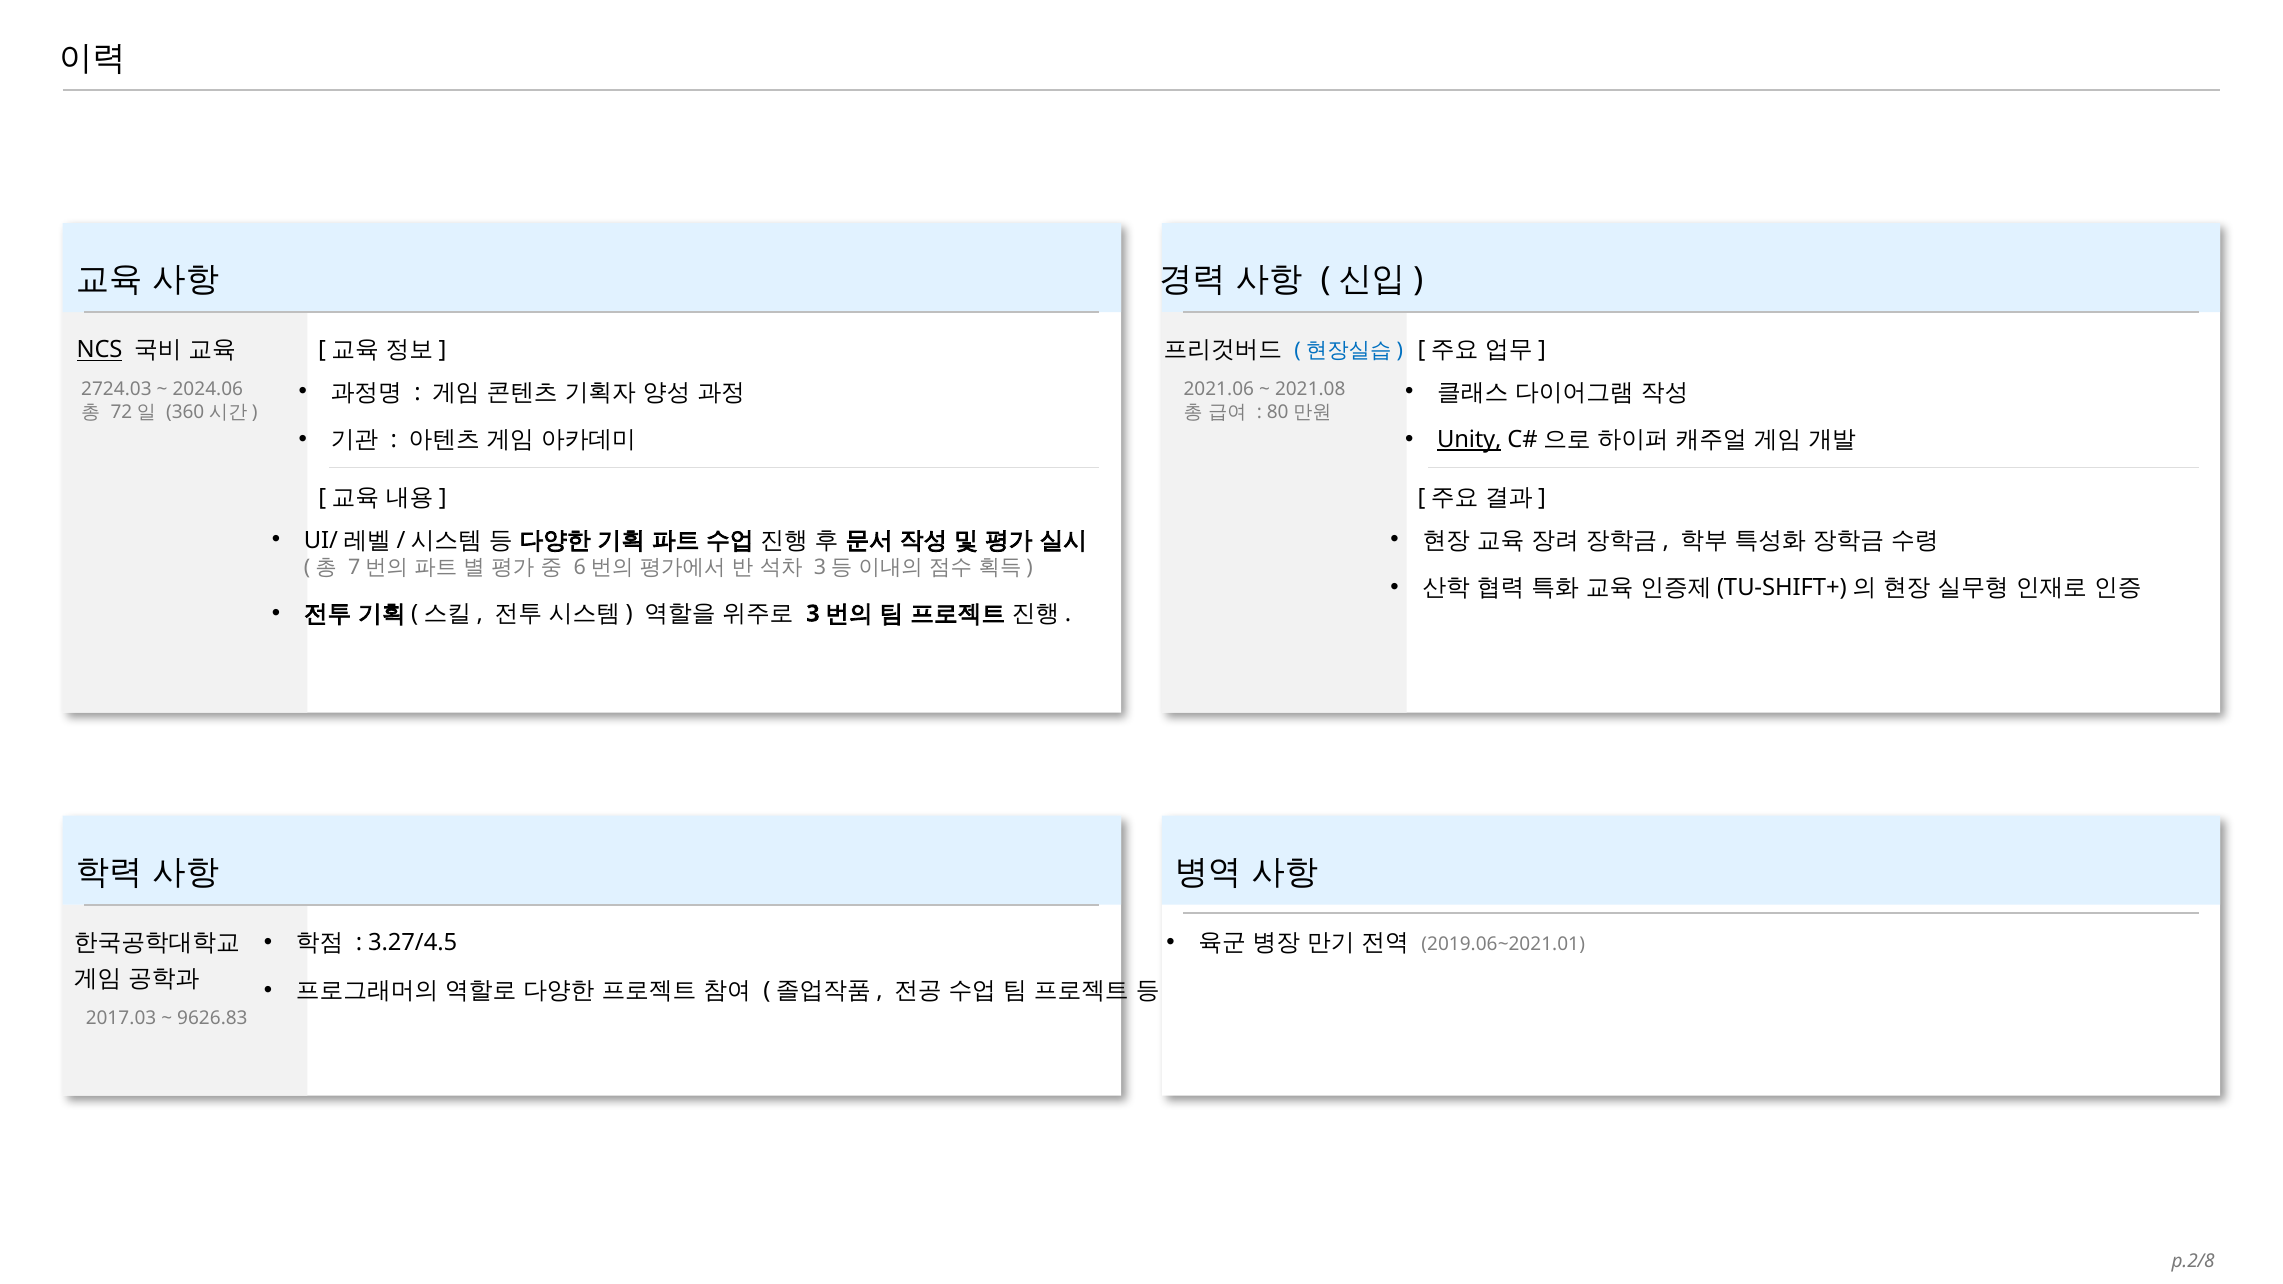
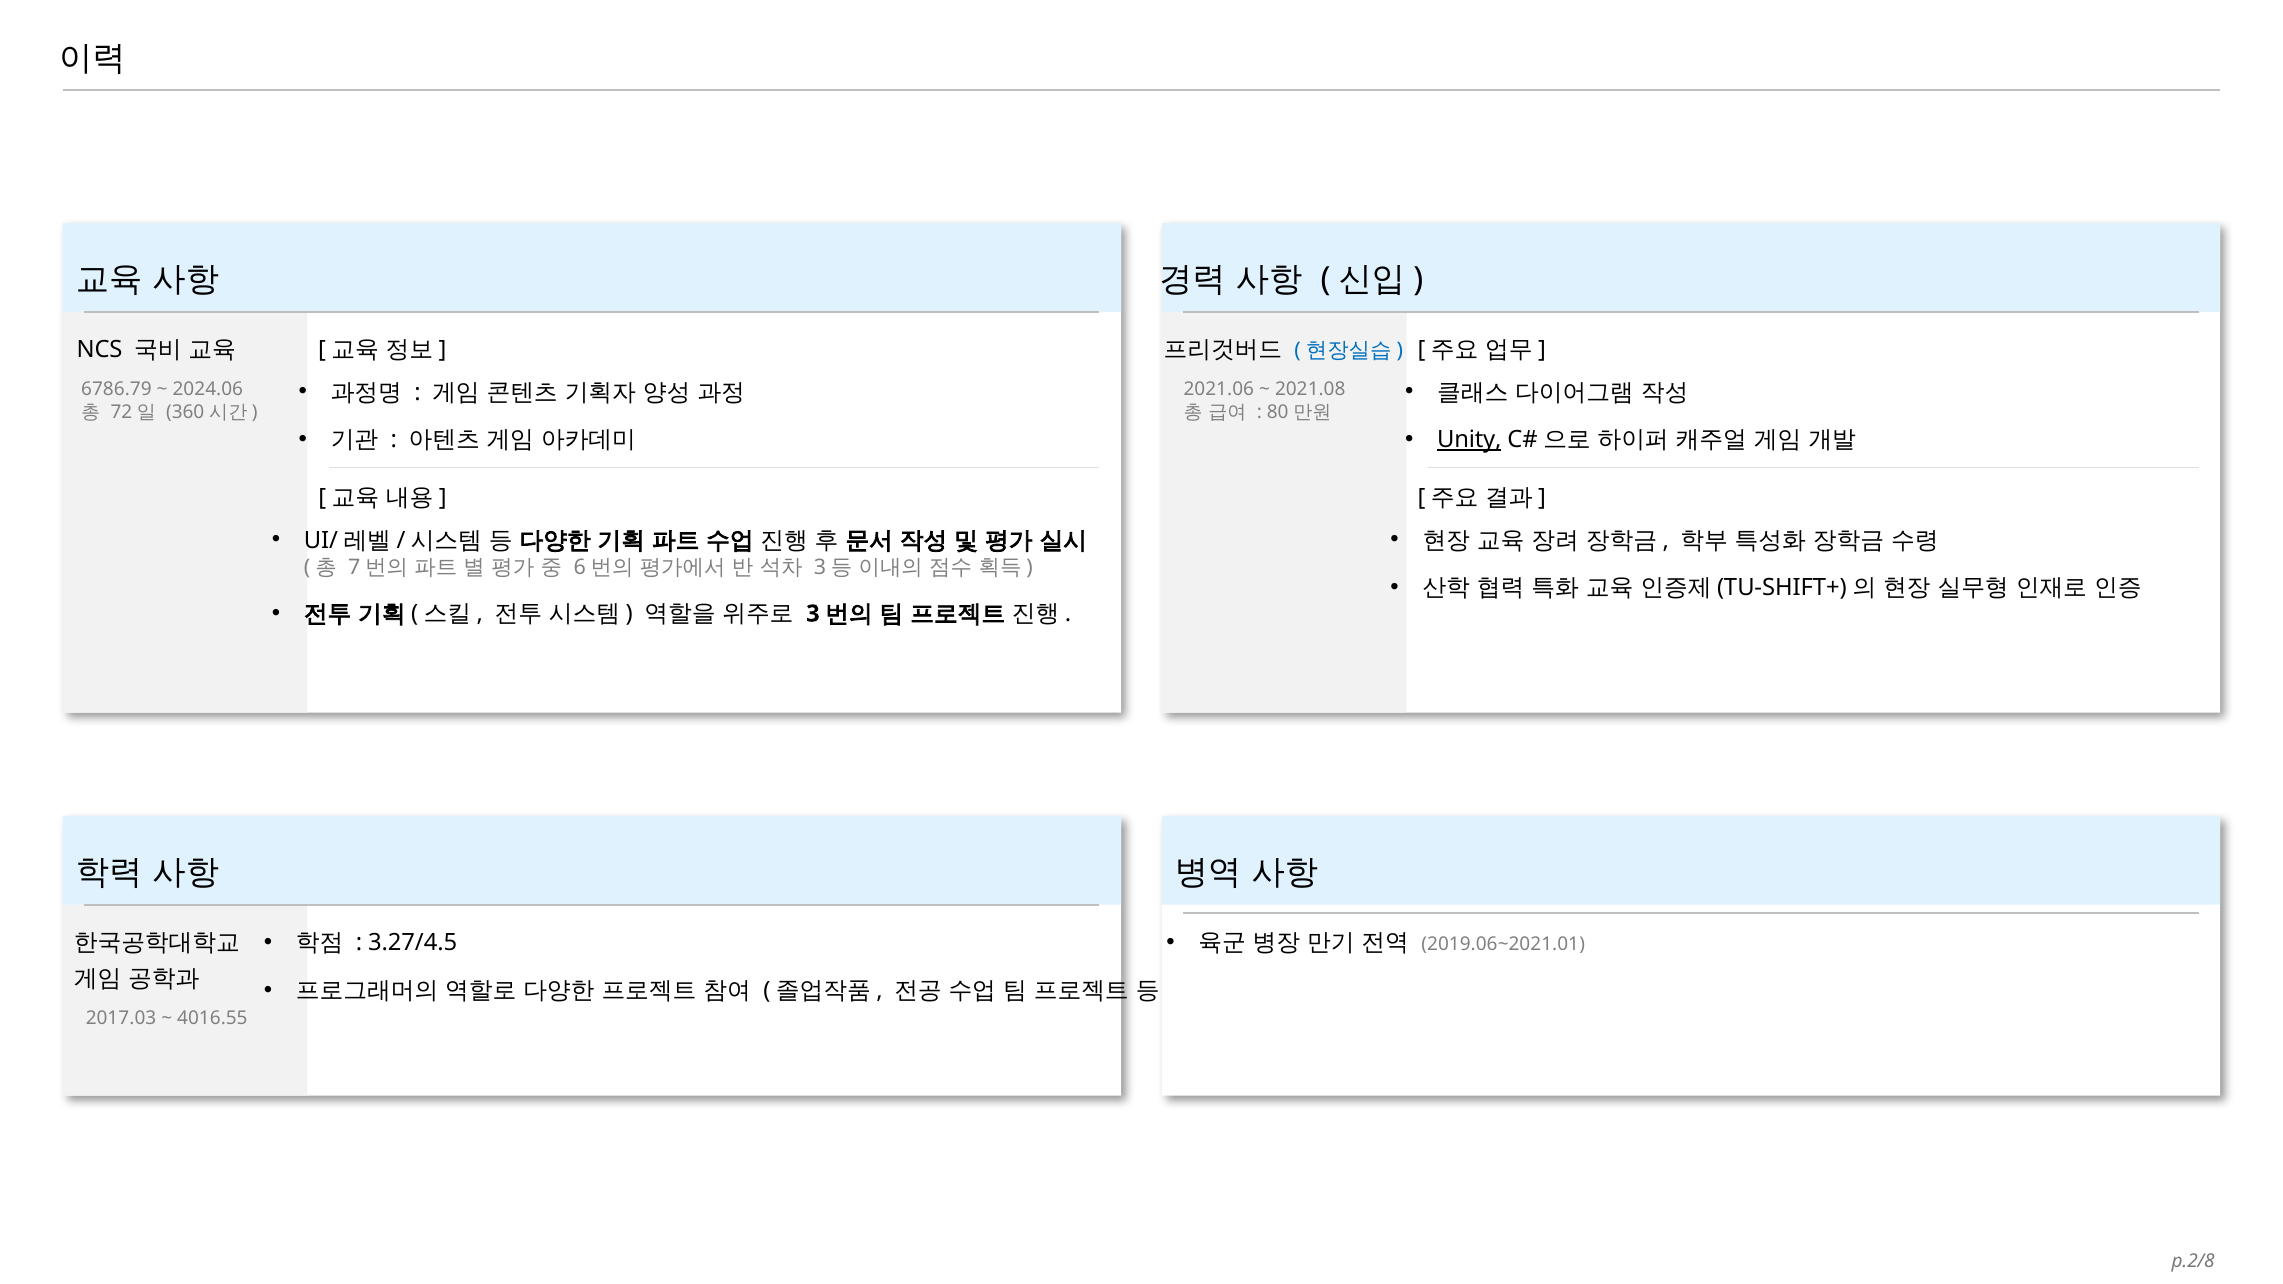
NCS underline: present -> none
2724.03: 2724.03 -> 6786.79
9626.83: 9626.83 -> 4016.55
